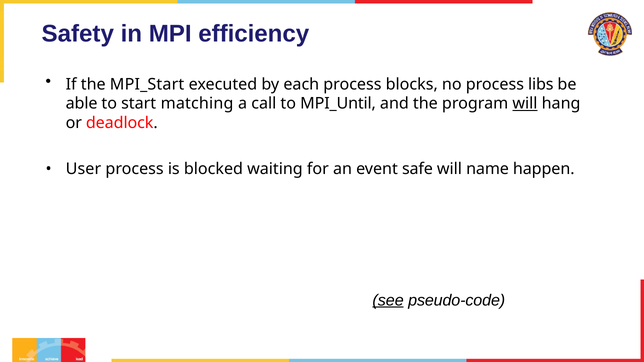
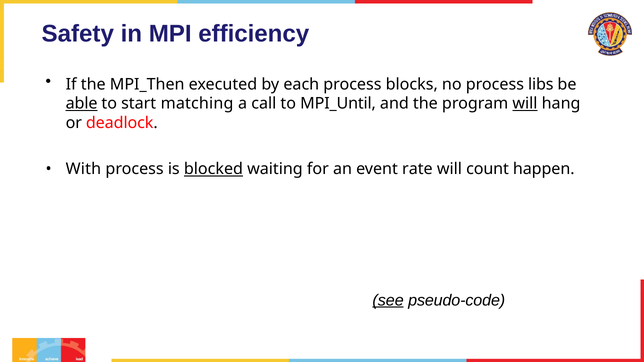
MPI_Start: MPI_Start -> MPI_Then
able underline: none -> present
User: User -> With
blocked underline: none -> present
safe: safe -> rate
name: name -> count
